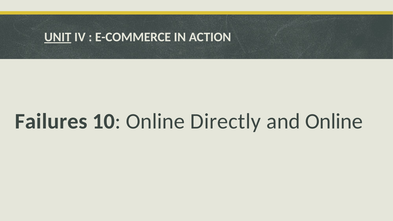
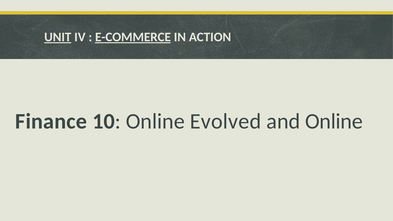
E-COMMERCE underline: none -> present
Failures: Failures -> Finance
Directly: Directly -> Evolved
